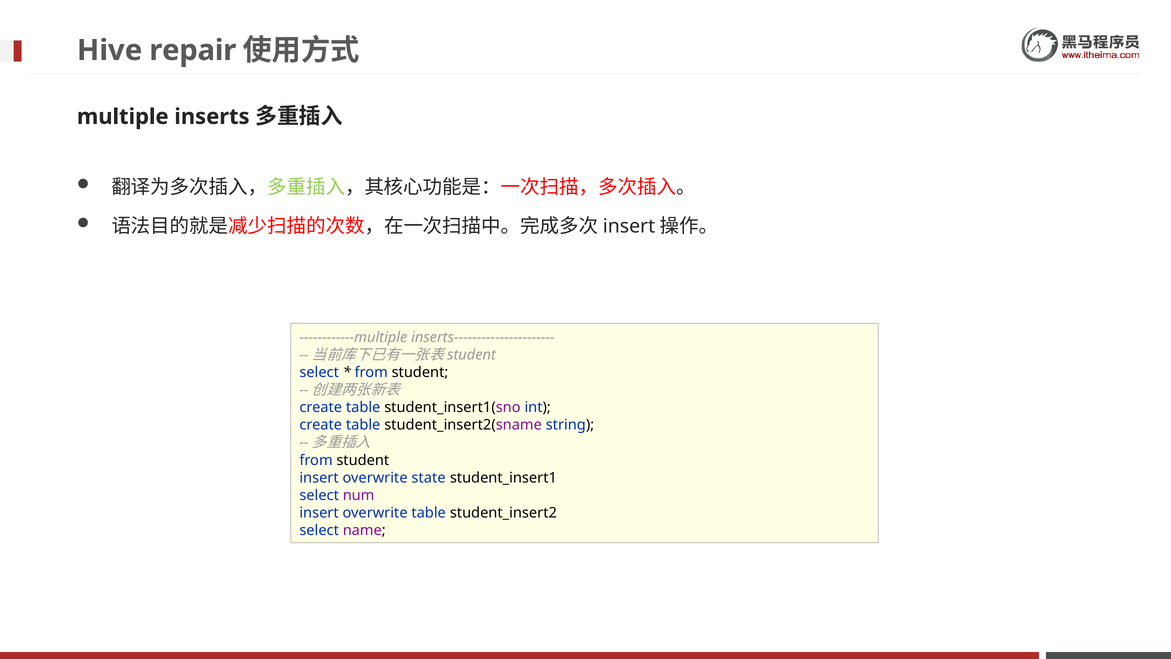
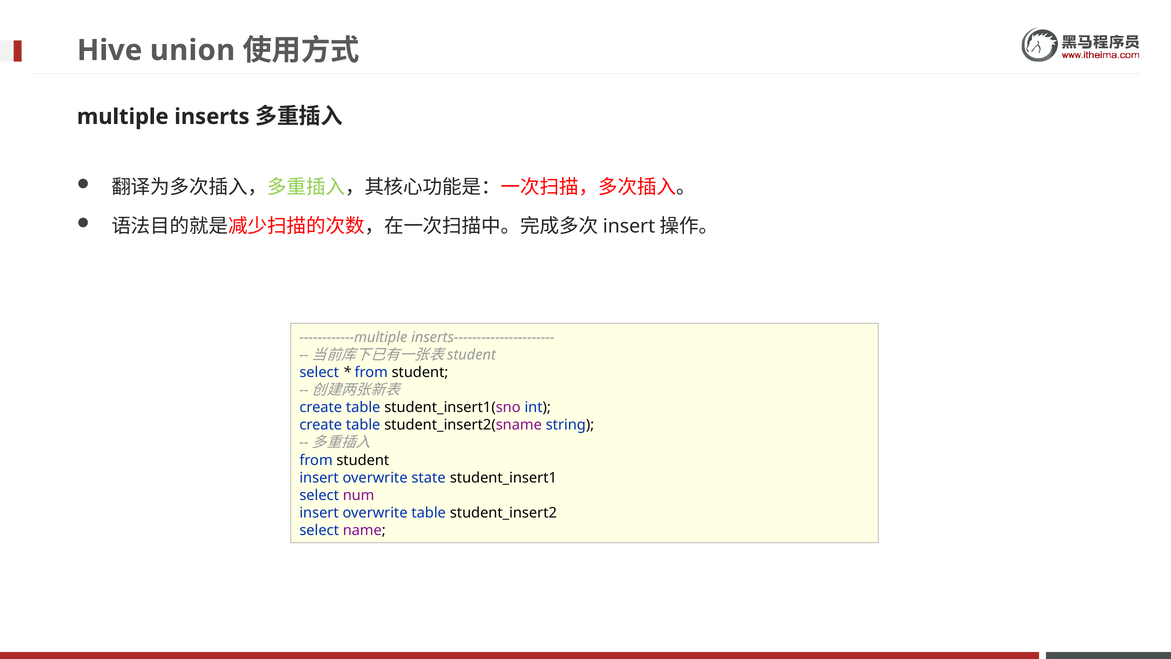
repair: repair -> union
